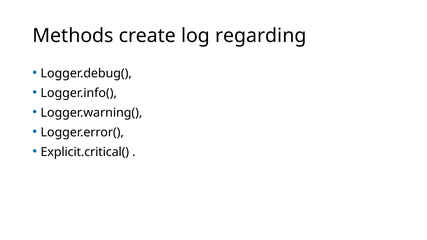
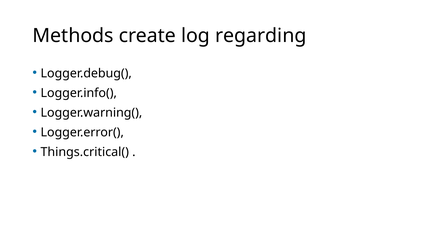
Explicit.critical(: Explicit.critical( -> Things.critical(
